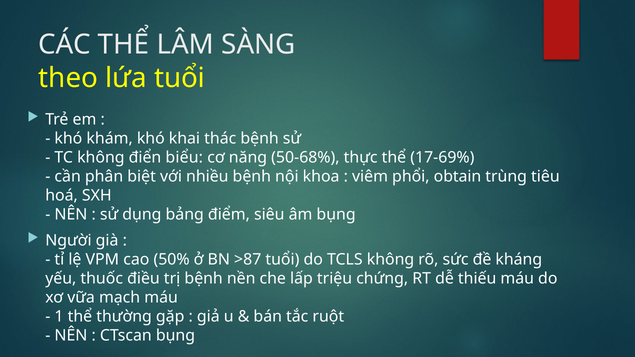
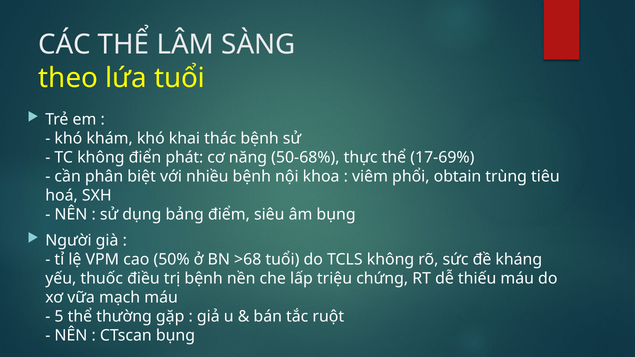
biểu: biểu -> phát
>87: >87 -> >68
1: 1 -> 5
